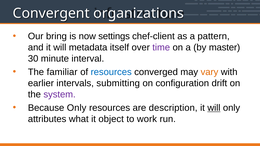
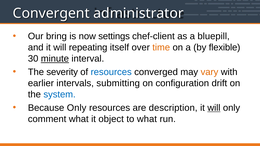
organizations: organizations -> administrator
pattern: pattern -> bluepill
metadata: metadata -> repeating
time colour: purple -> orange
master: master -> flexible
minute underline: none -> present
familiar: familiar -> severity
system colour: purple -> blue
attributes: attributes -> comment
to work: work -> what
